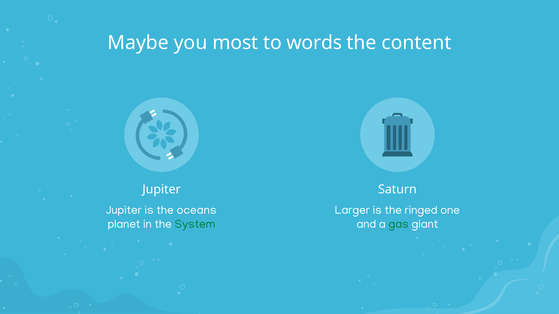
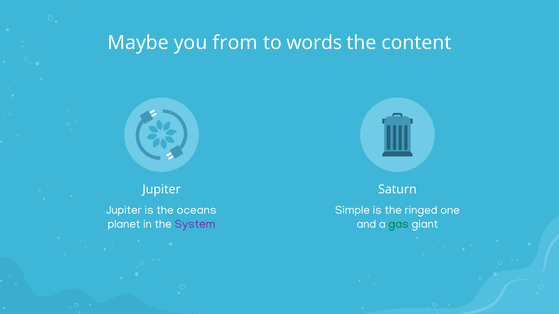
most: most -> from
Larger: Larger -> Simple
System colour: green -> purple
